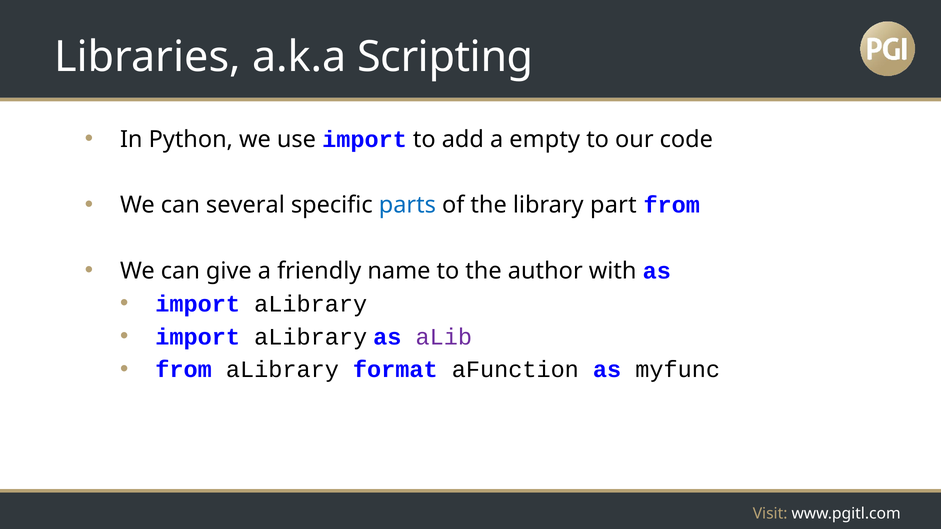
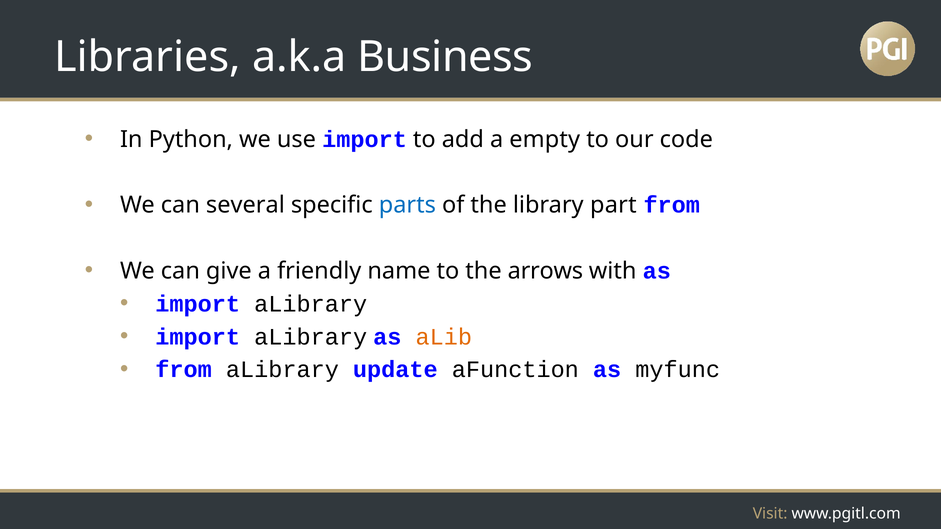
Scripting: Scripting -> Business
author: author -> arrows
aLib colour: purple -> orange
format: format -> update
